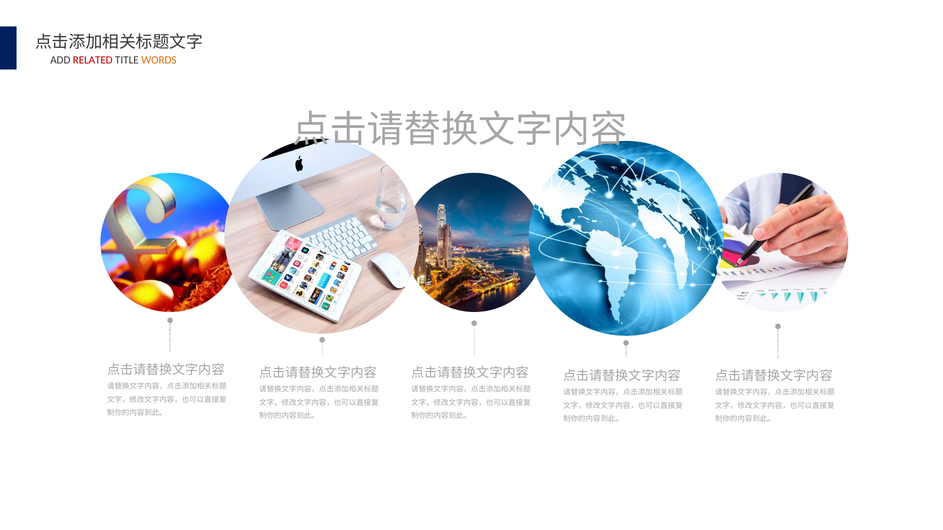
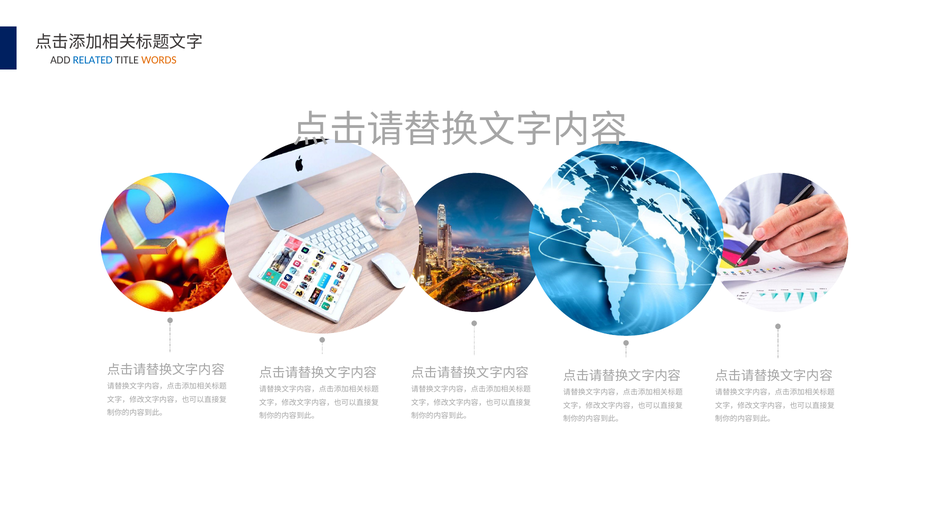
RELATED colour: red -> blue
